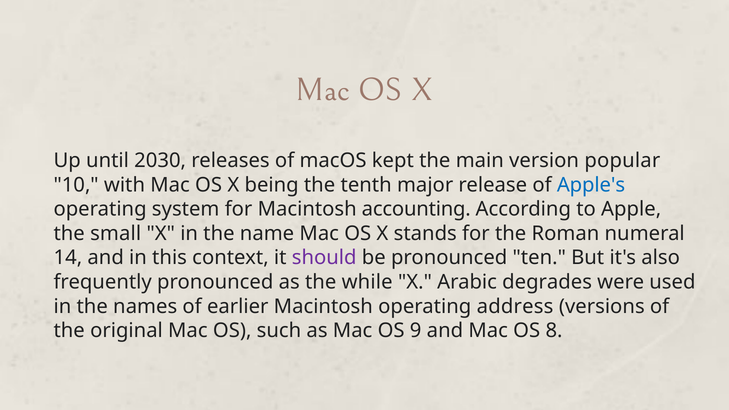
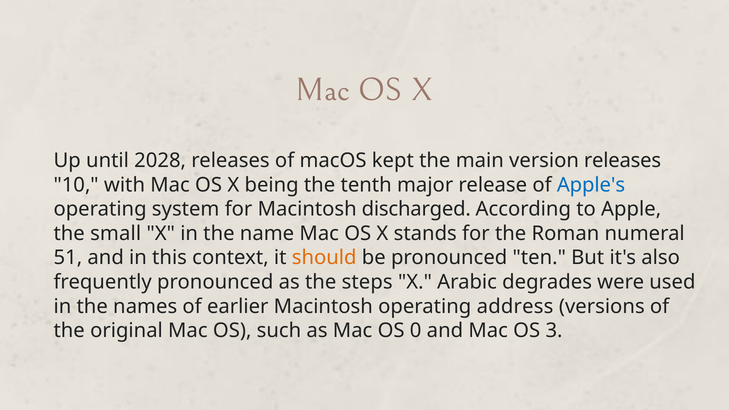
2030: 2030 -> 2028
version popular: popular -> releases
accounting: accounting -> discharged
14: 14 -> 51
should colour: purple -> orange
while: while -> steps
9: 9 -> 0
8: 8 -> 3
